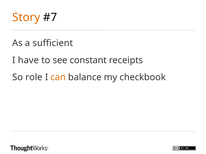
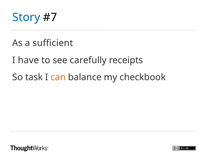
Story colour: orange -> blue
constant: constant -> carefully
role: role -> task
